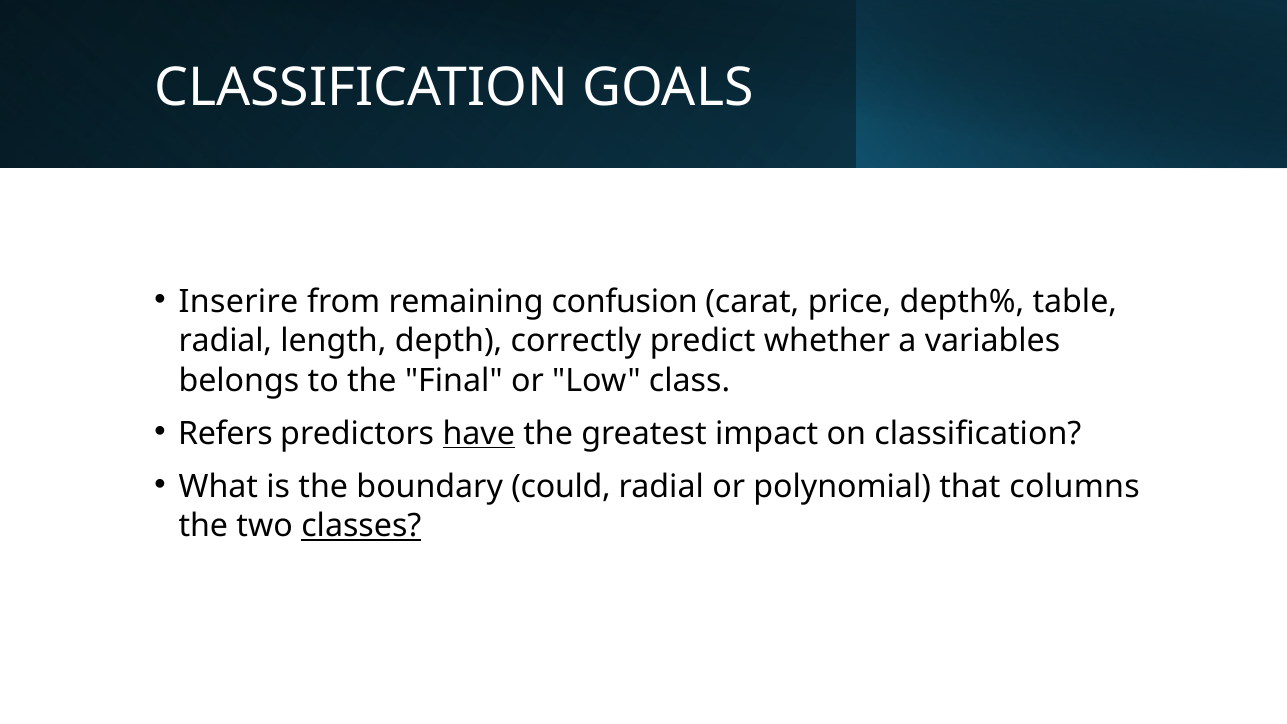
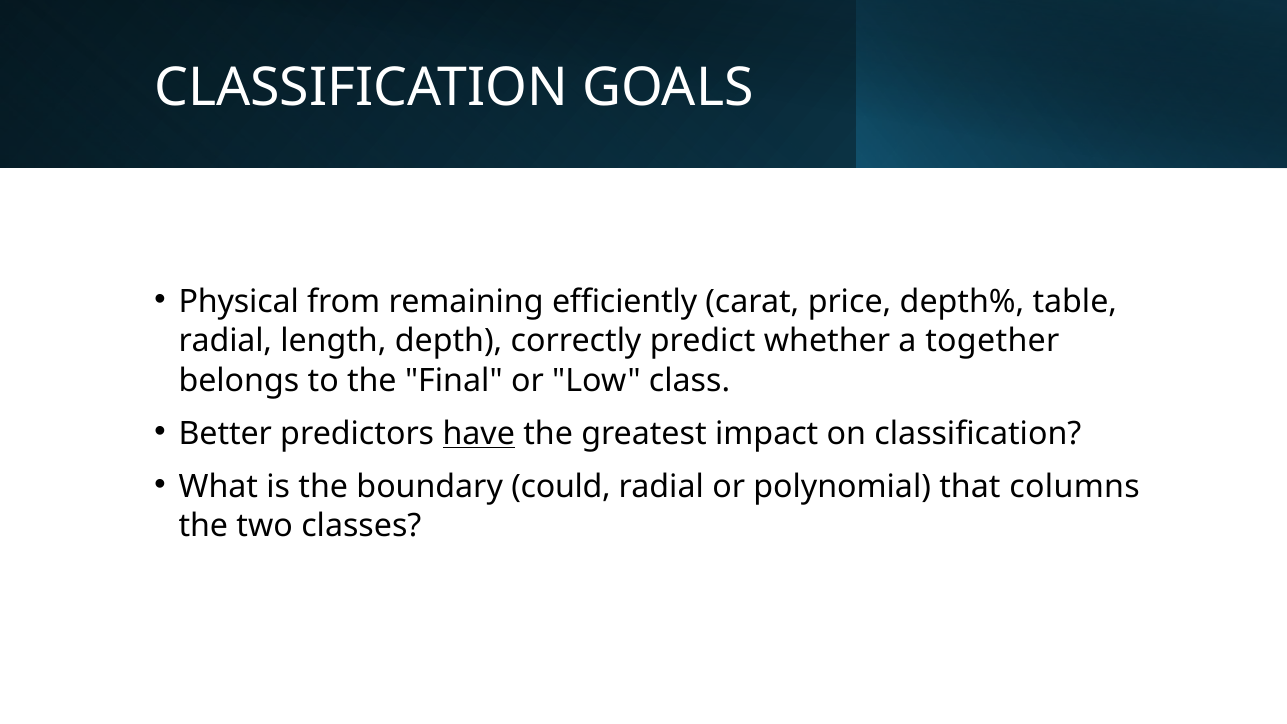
Inserire: Inserire -> Physical
confusion: confusion -> efficiently
variables: variables -> together
Refers: Refers -> Better
classes underline: present -> none
